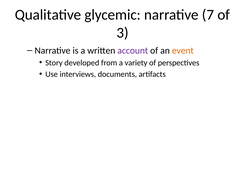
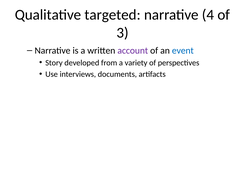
glycemic: glycemic -> targeted
7: 7 -> 4
event colour: orange -> blue
